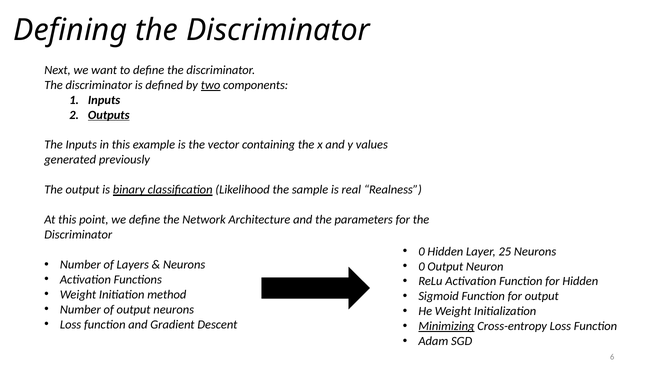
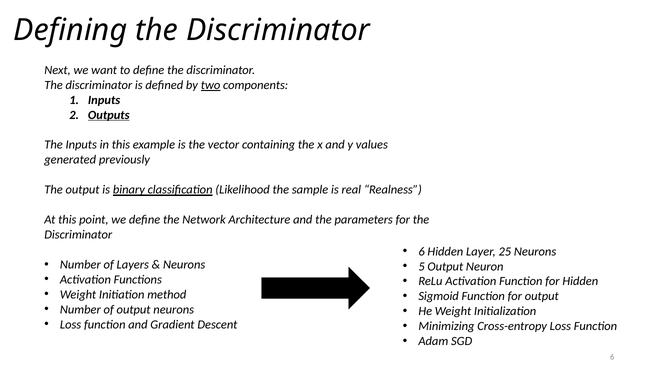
0 at (422, 252): 0 -> 6
0 at (422, 266): 0 -> 5
Minimizing underline: present -> none
